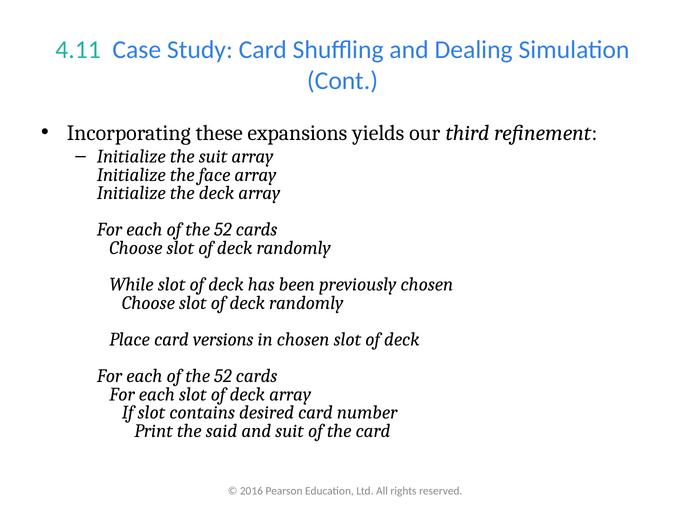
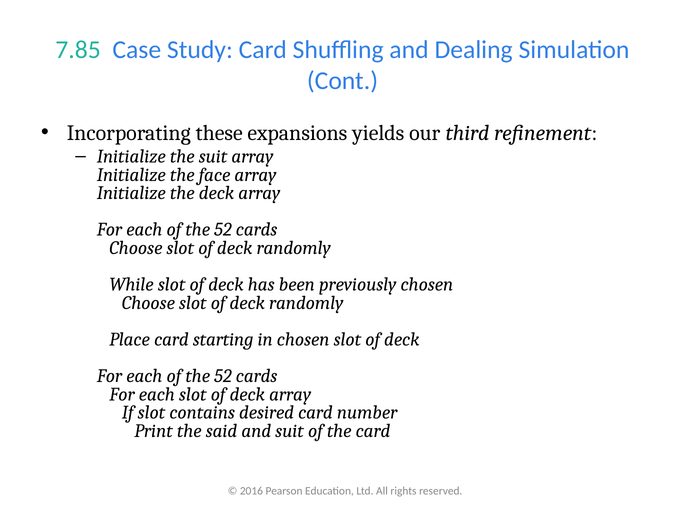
4.11: 4.11 -> 7.85
versions: versions -> starting
